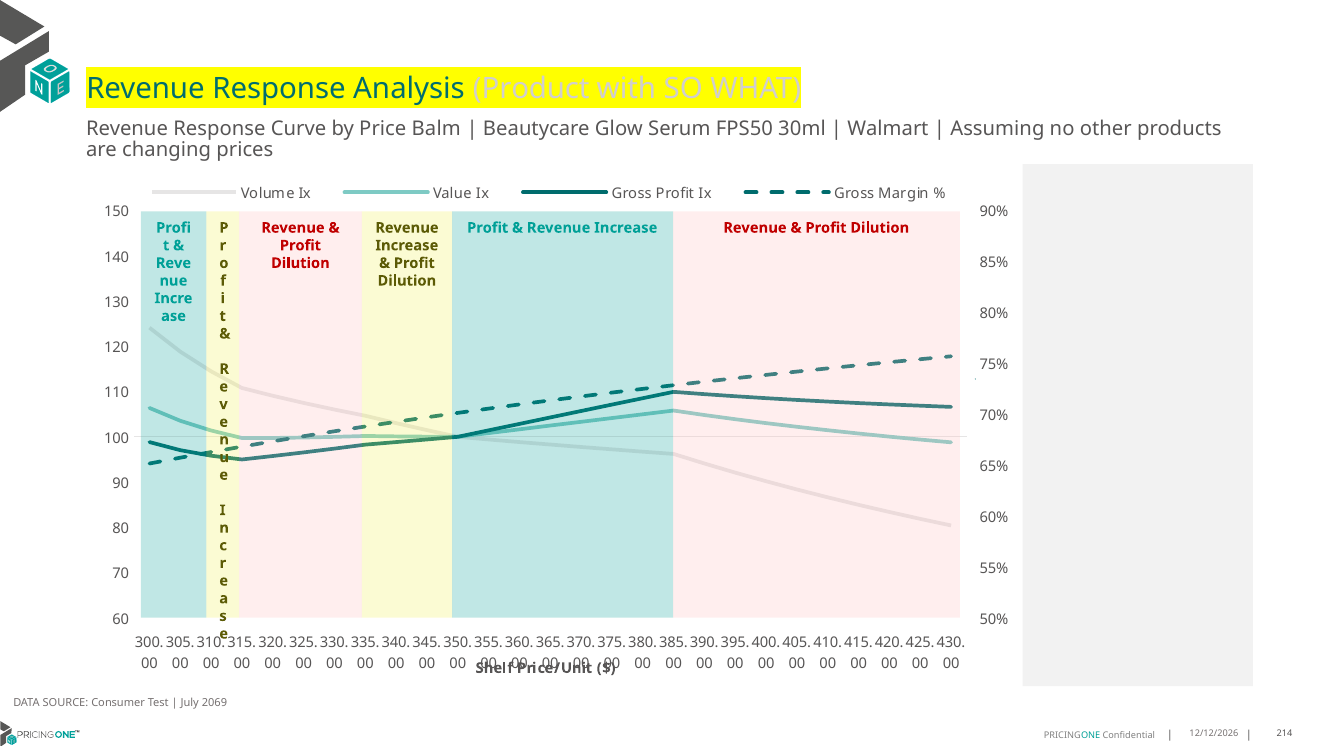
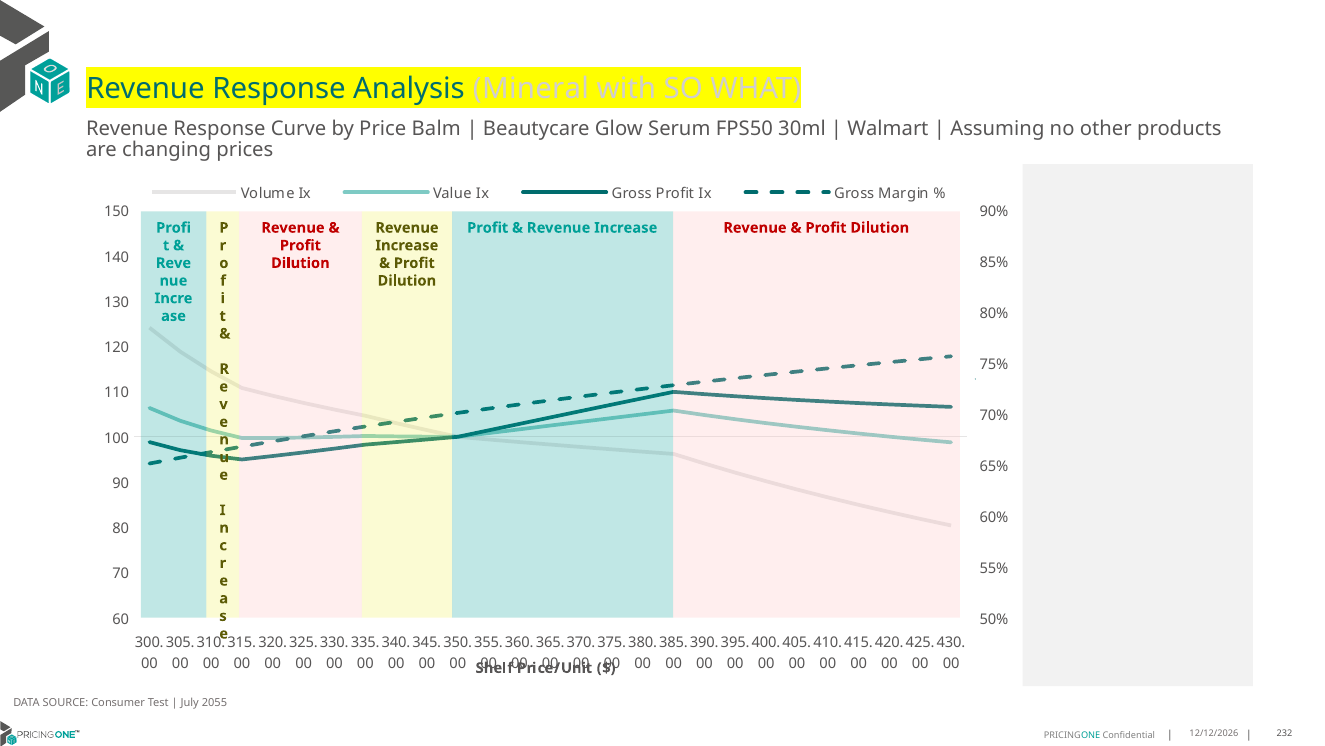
Product: Product -> Mineral
2069: 2069 -> 2055
214: 214 -> 232
